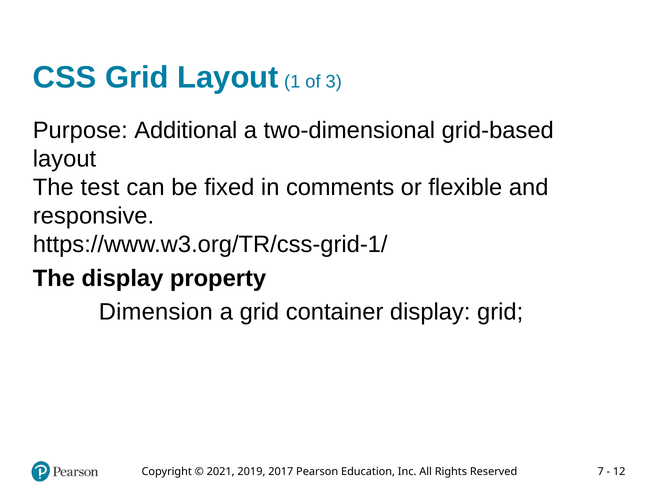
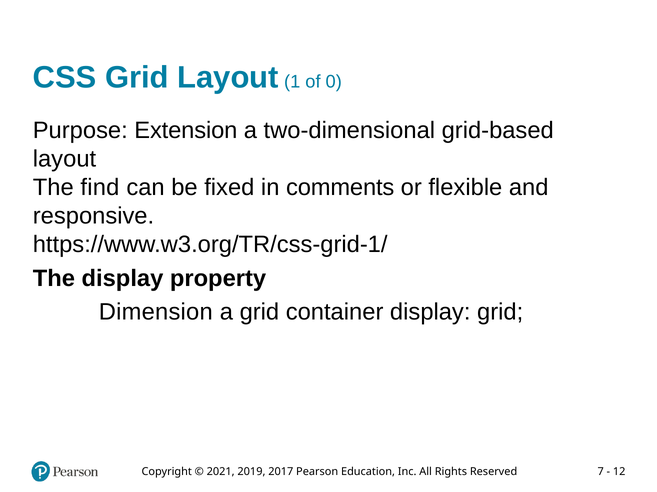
3: 3 -> 0
Additional: Additional -> Extension
test: test -> find
